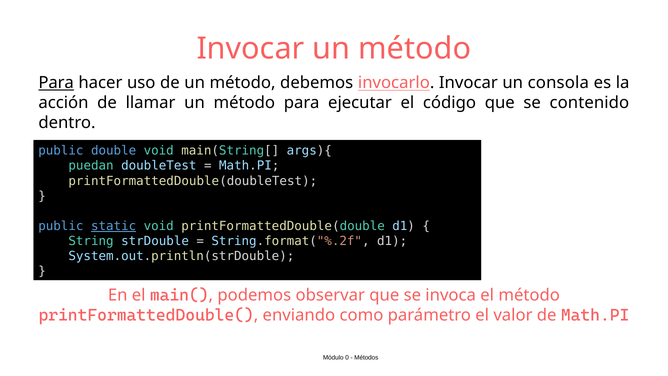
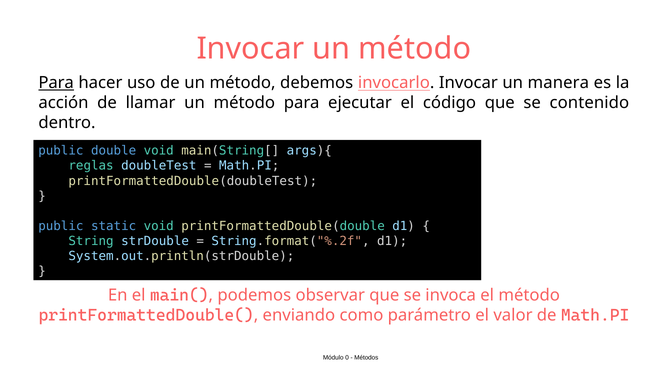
consola: consola -> manera
puedan: puedan -> reglas
static underline: present -> none
